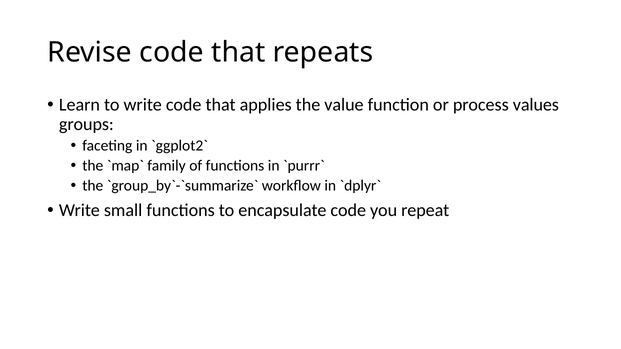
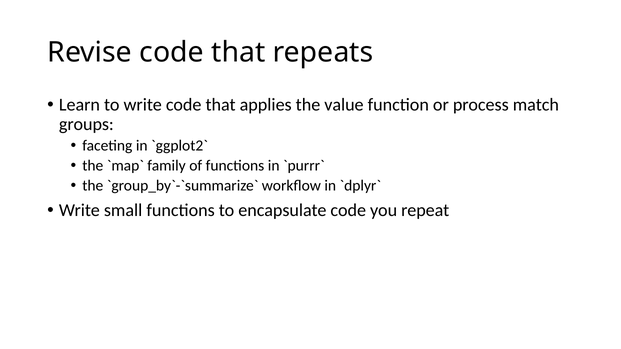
values: values -> match
